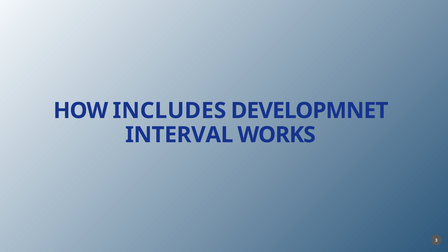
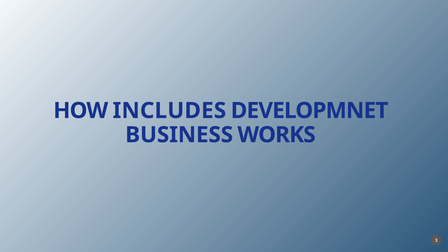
INTERVAL: INTERVAL -> BUSINESS
